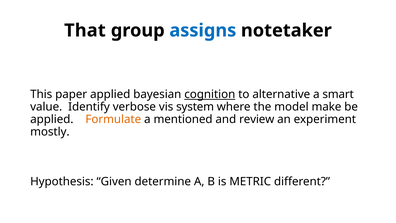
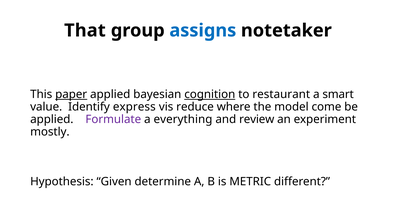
paper underline: none -> present
alternative: alternative -> restaurant
verbose: verbose -> express
system: system -> reduce
make: make -> come
Formulate colour: orange -> purple
mentioned: mentioned -> everything
